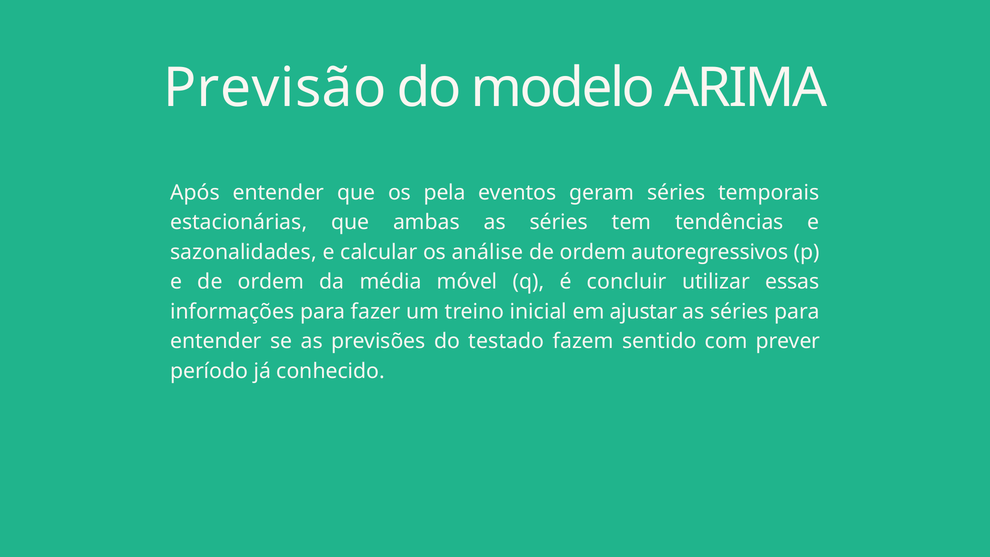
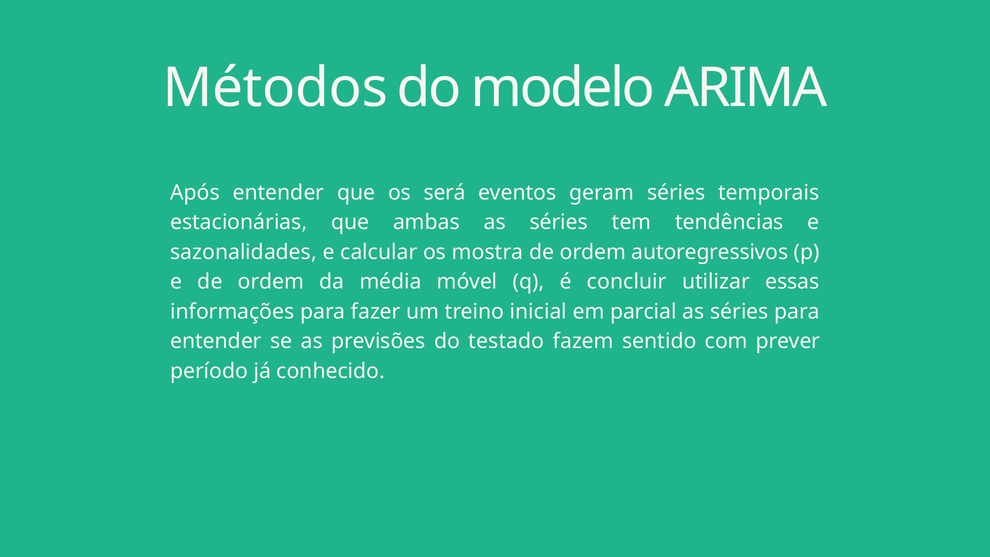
Previsão: Previsão -> Métodos
pela: pela -> será
análise: análise -> mostra
ajustar: ajustar -> parcial
